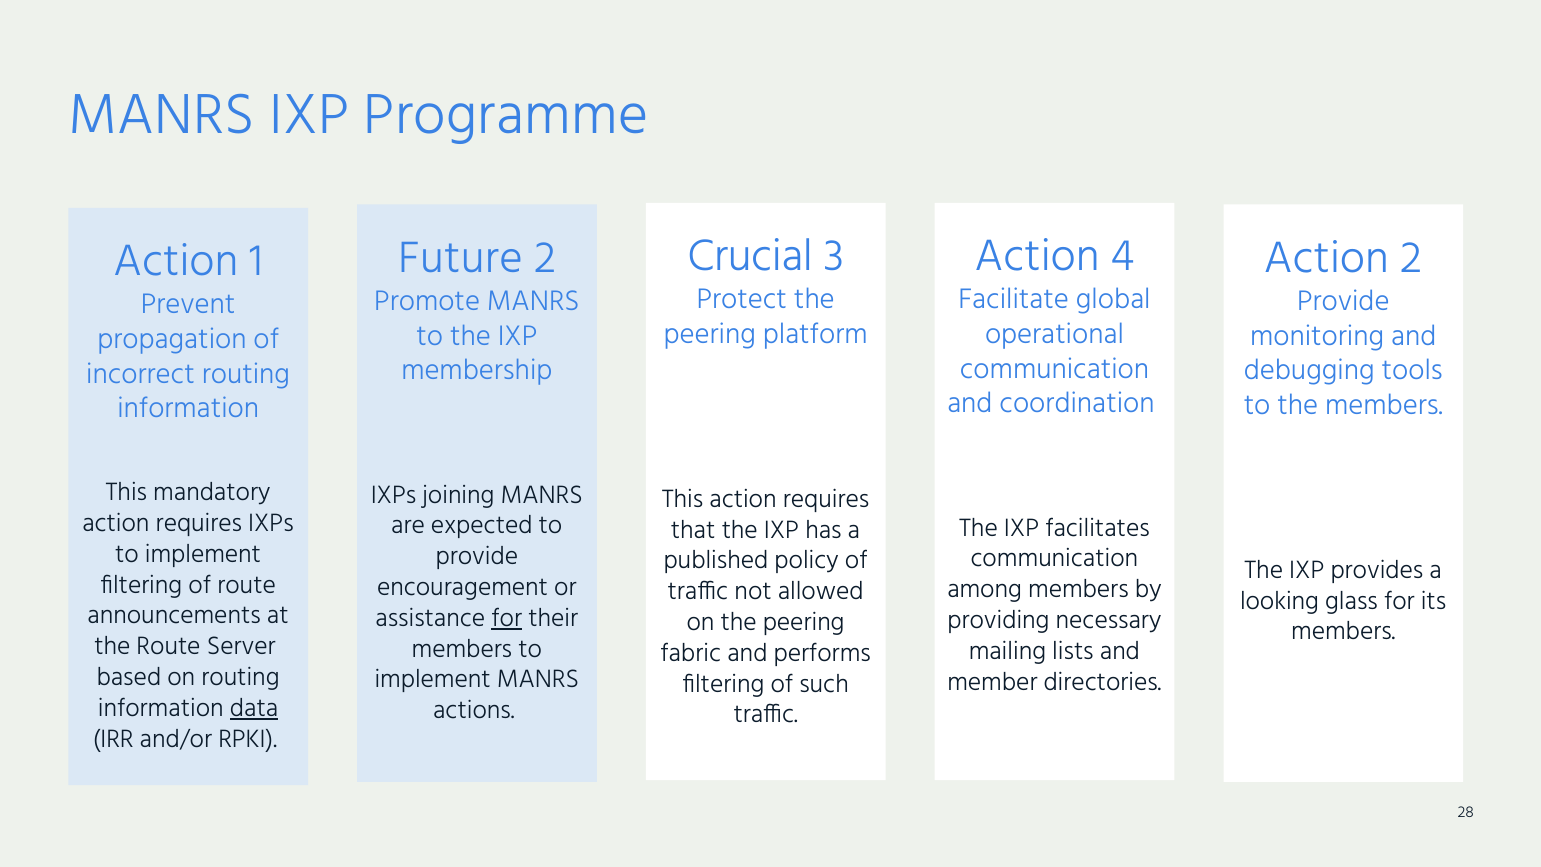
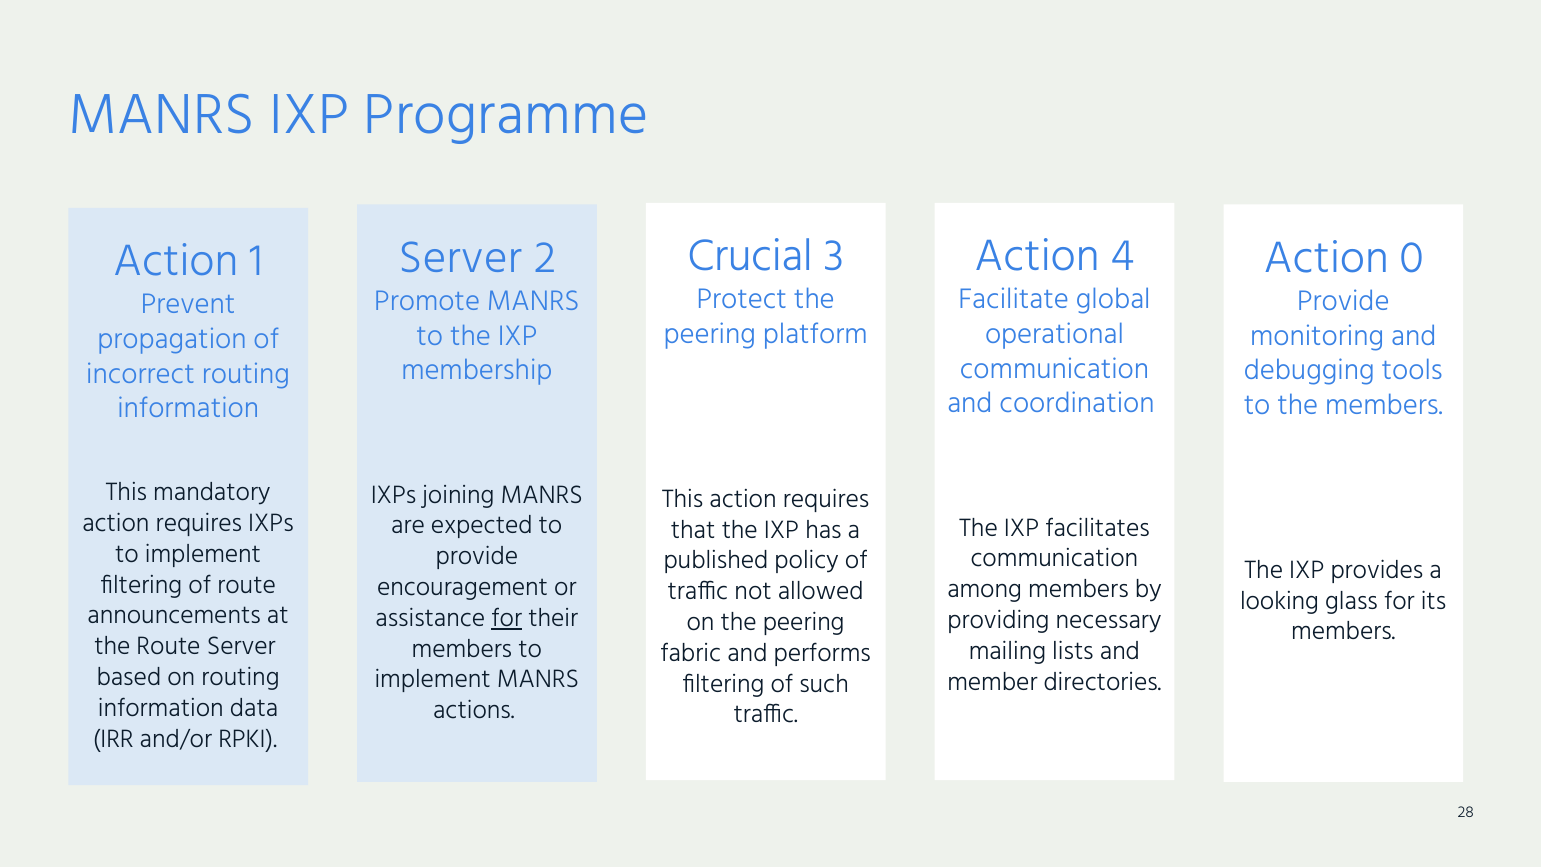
Future at (460, 258): Future -> Server
Action 2: 2 -> 0
data underline: present -> none
